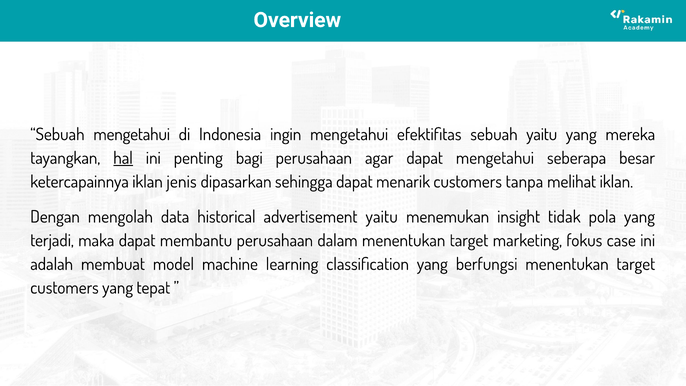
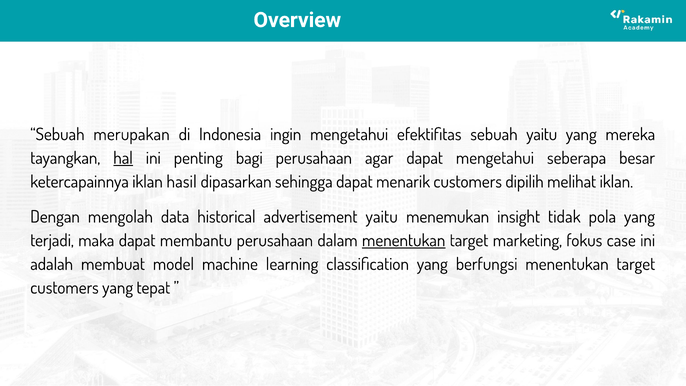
Sebuah mengetahui: mengetahui -> merupakan
jenis: jenis -> hasil
tanpa: tanpa -> dipilih
menentukan at (404, 241) underline: none -> present
